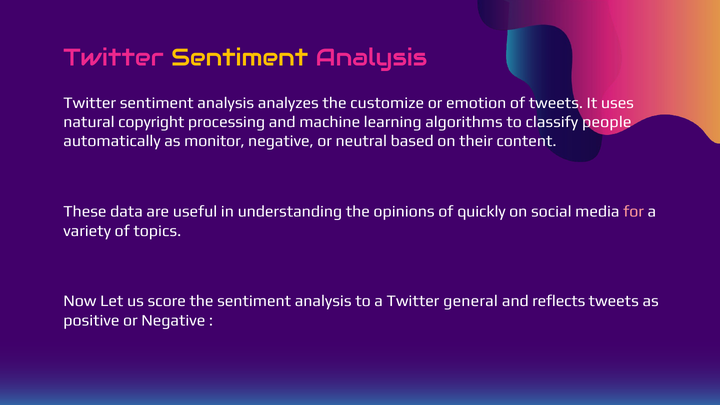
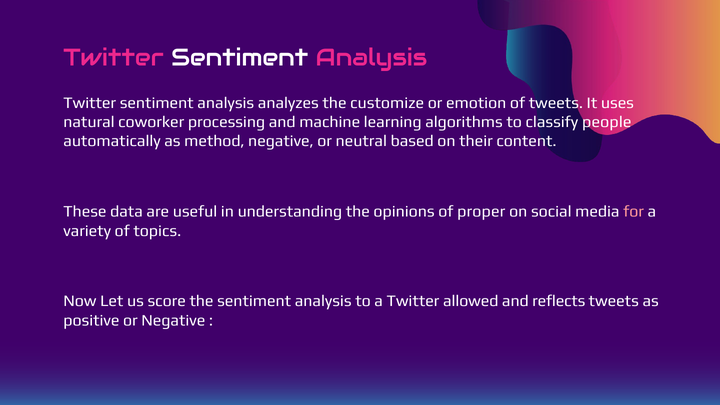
Sentiment at (240, 58) colour: yellow -> white
copyright: copyright -> coworker
monitor: monitor -> method
quickly: quickly -> proper
general: general -> allowed
